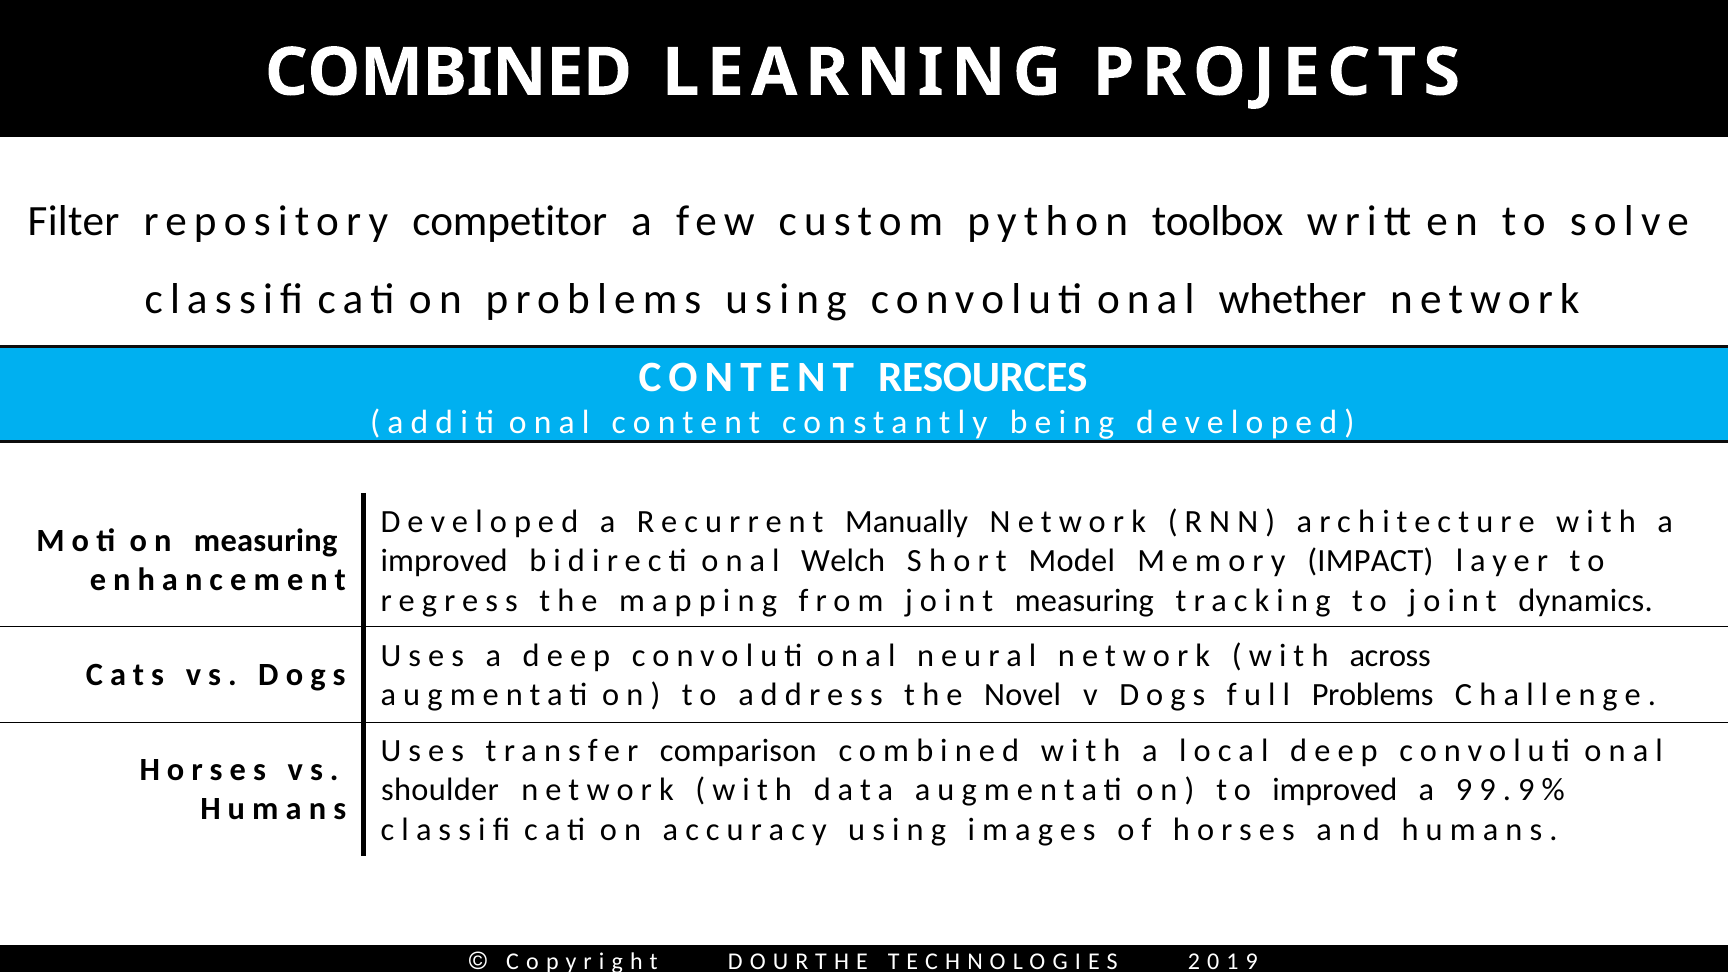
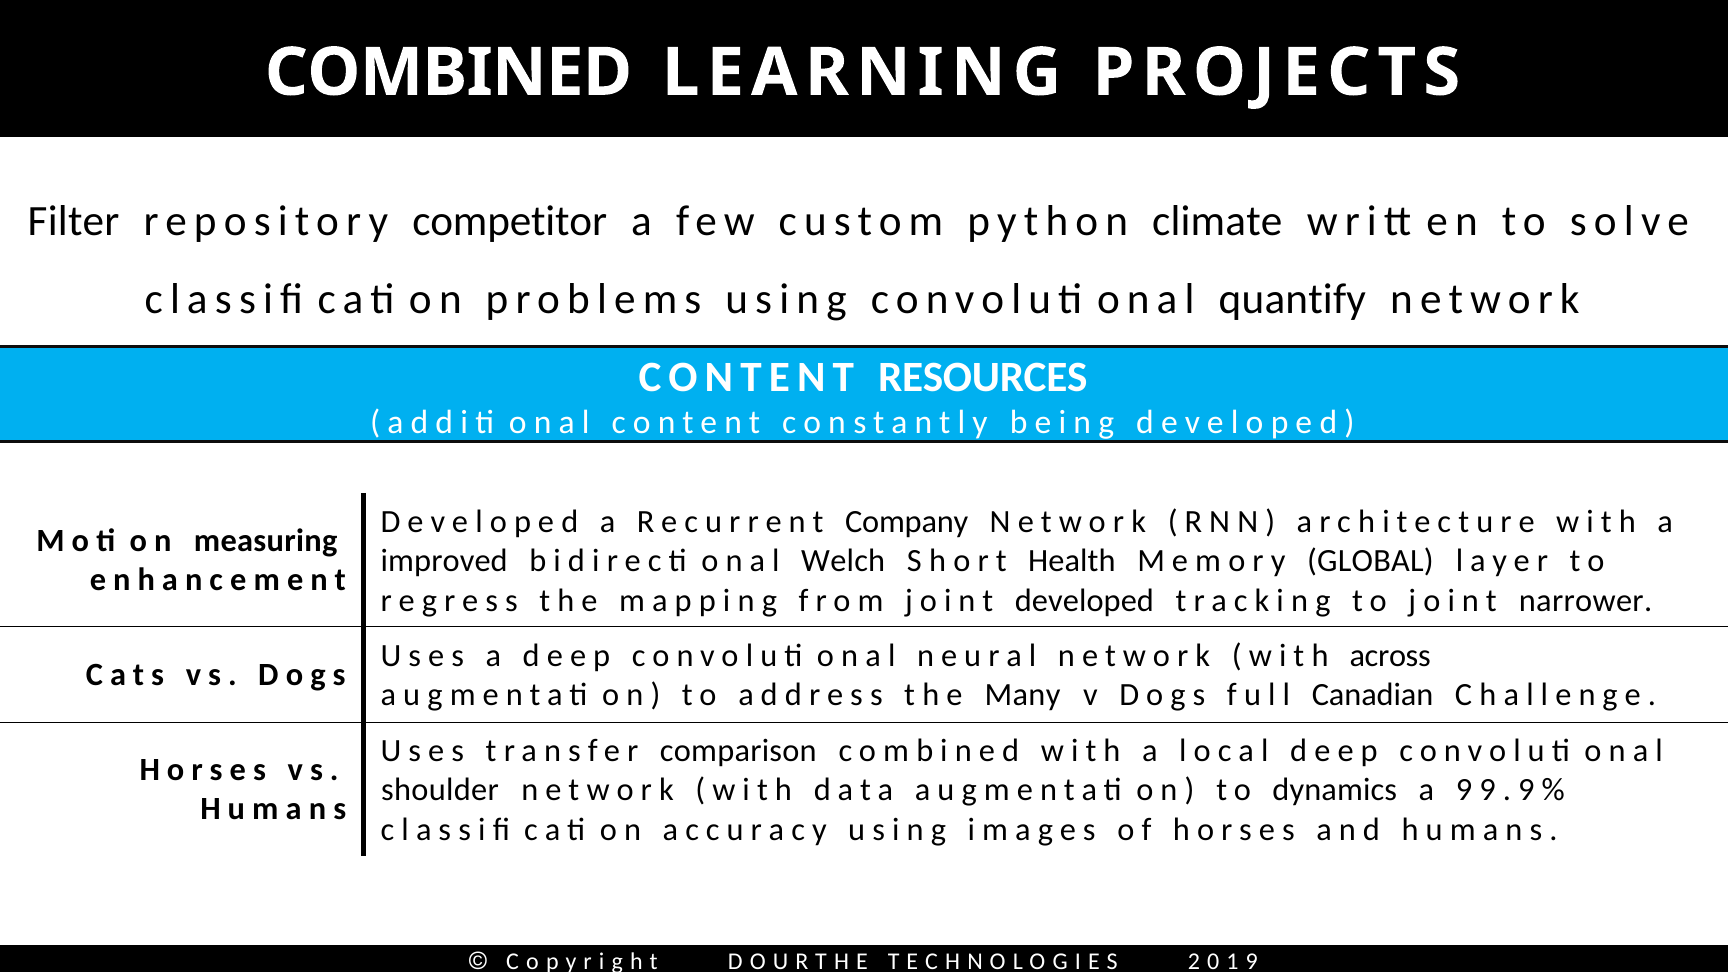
toolbox: toolbox -> climate
whether: whether -> quantify
Manually: Manually -> Company
Model: Model -> Health
IMPACT: IMPACT -> GLOBAL
joint measuring: measuring -> developed
dynamics: dynamics -> narrower
Novel: Novel -> Many
full Problems: Problems -> Canadian
to improved: improved -> dynamics
